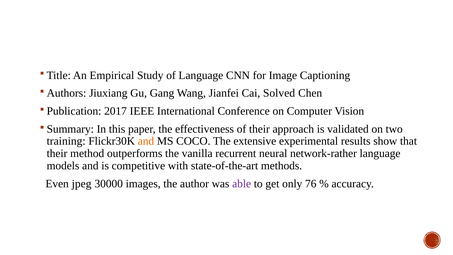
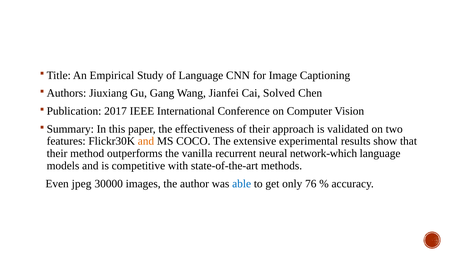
training: training -> features
network-rather: network-rather -> network-which
able colour: purple -> blue
